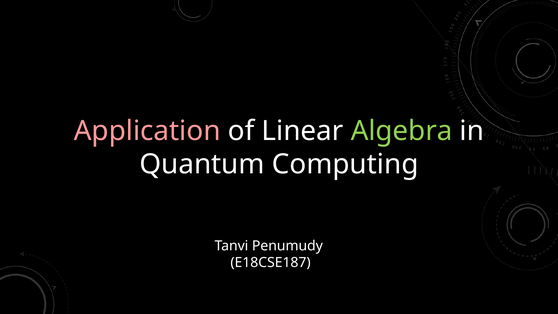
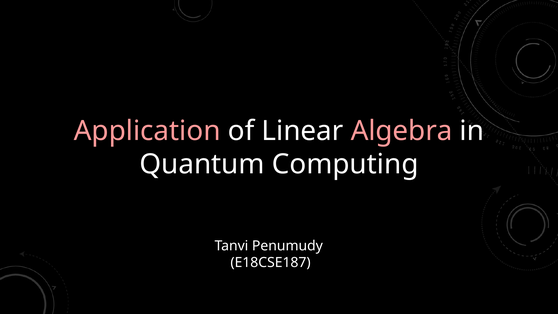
Algebra colour: light green -> pink
